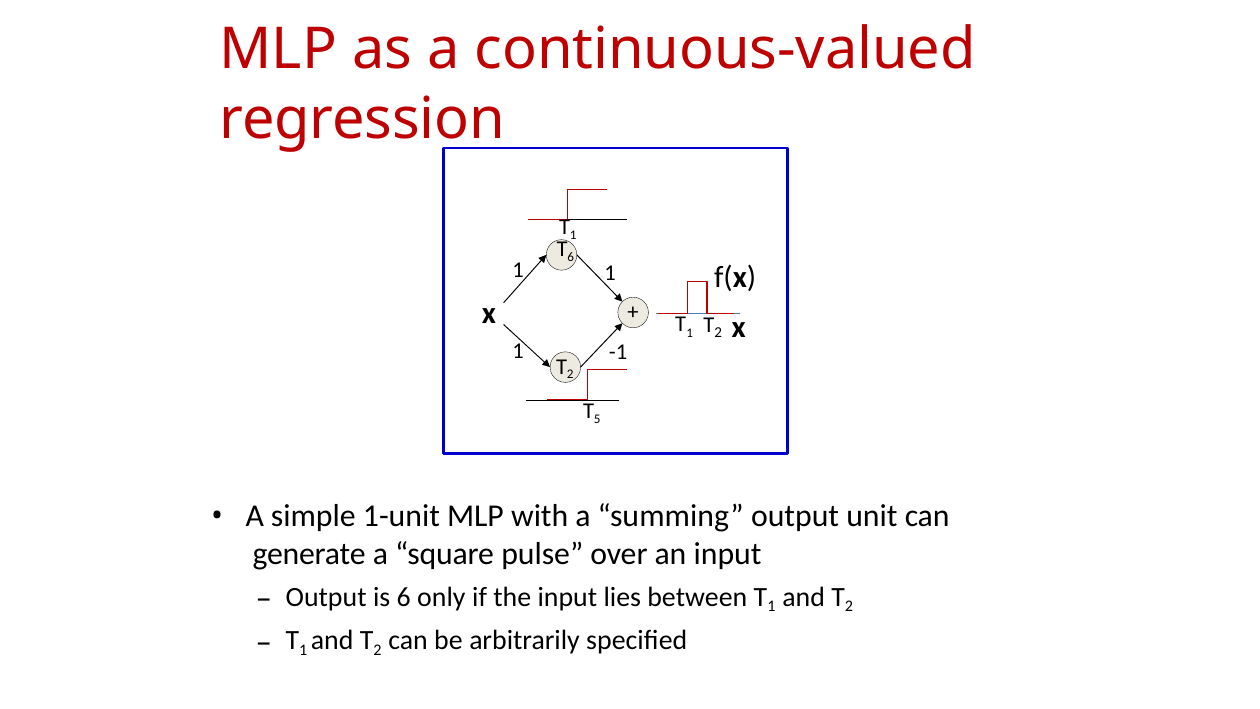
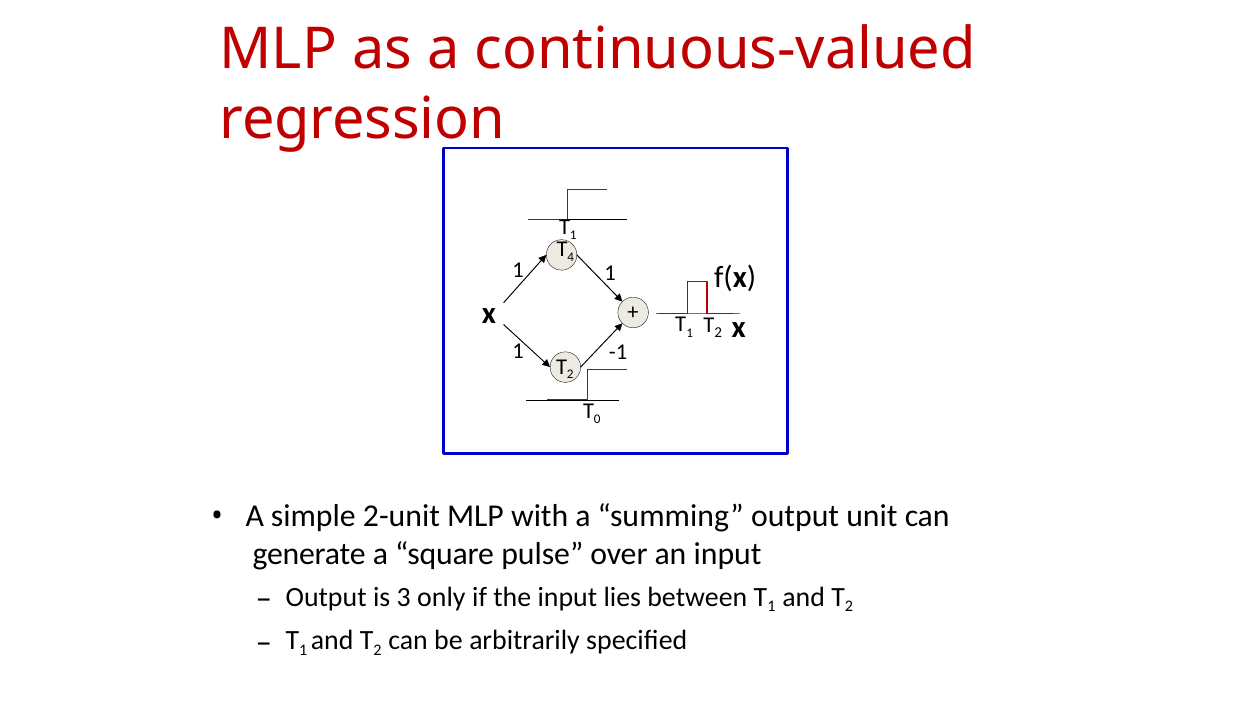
T 6: 6 -> 4
5: 5 -> 0
1-unit: 1-unit -> 2-unit
is 6: 6 -> 3
